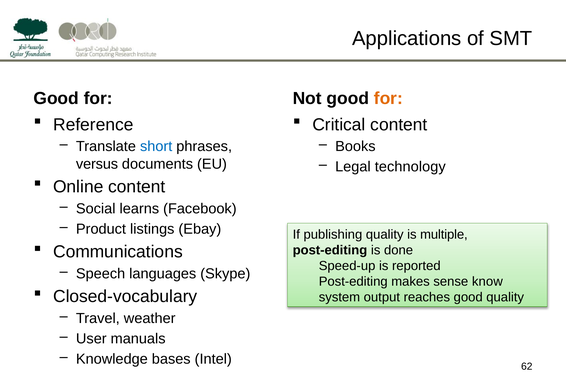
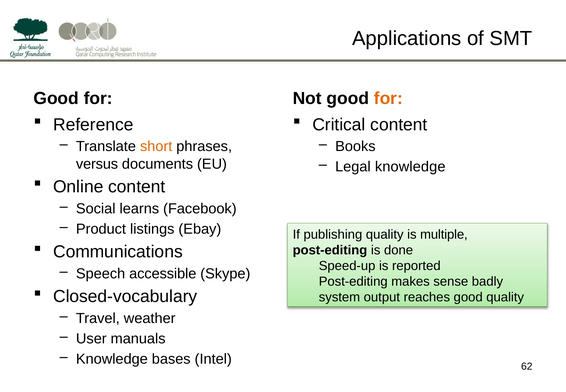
short colour: blue -> orange
Legal technology: technology -> knowledge
languages: languages -> accessible
know: know -> badly
